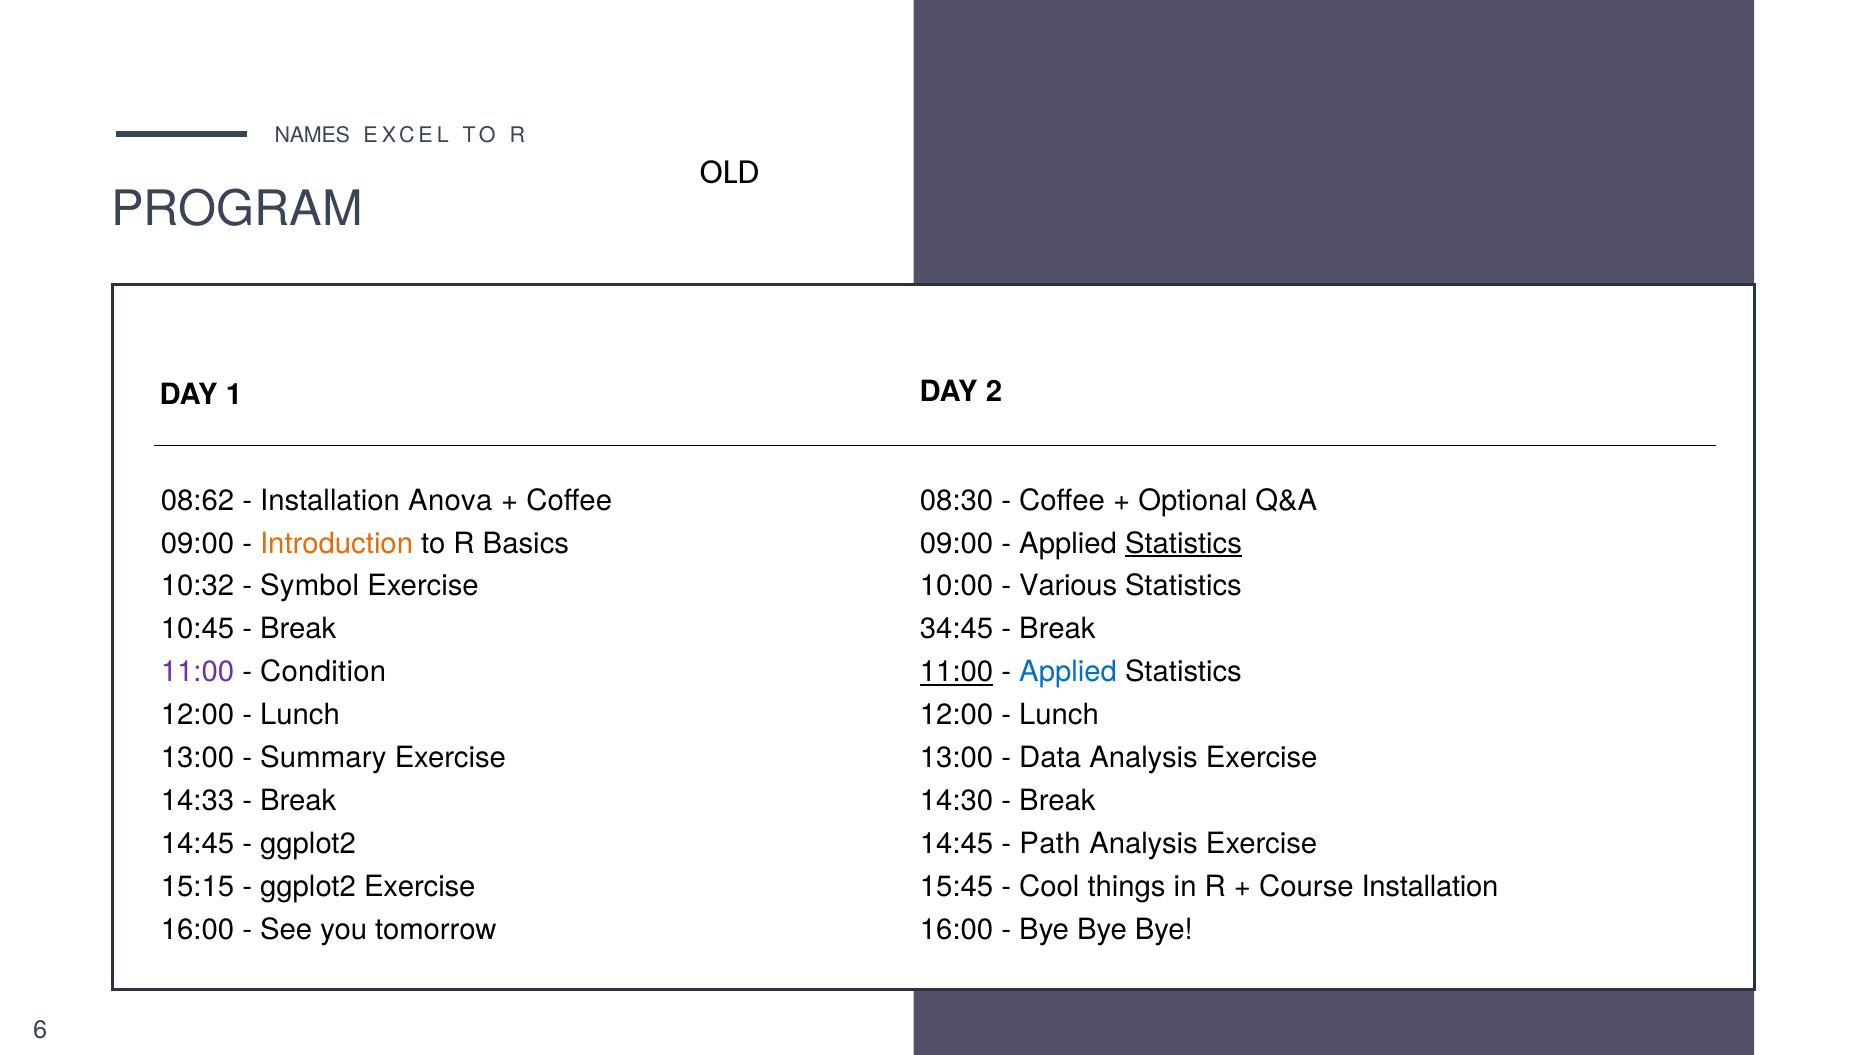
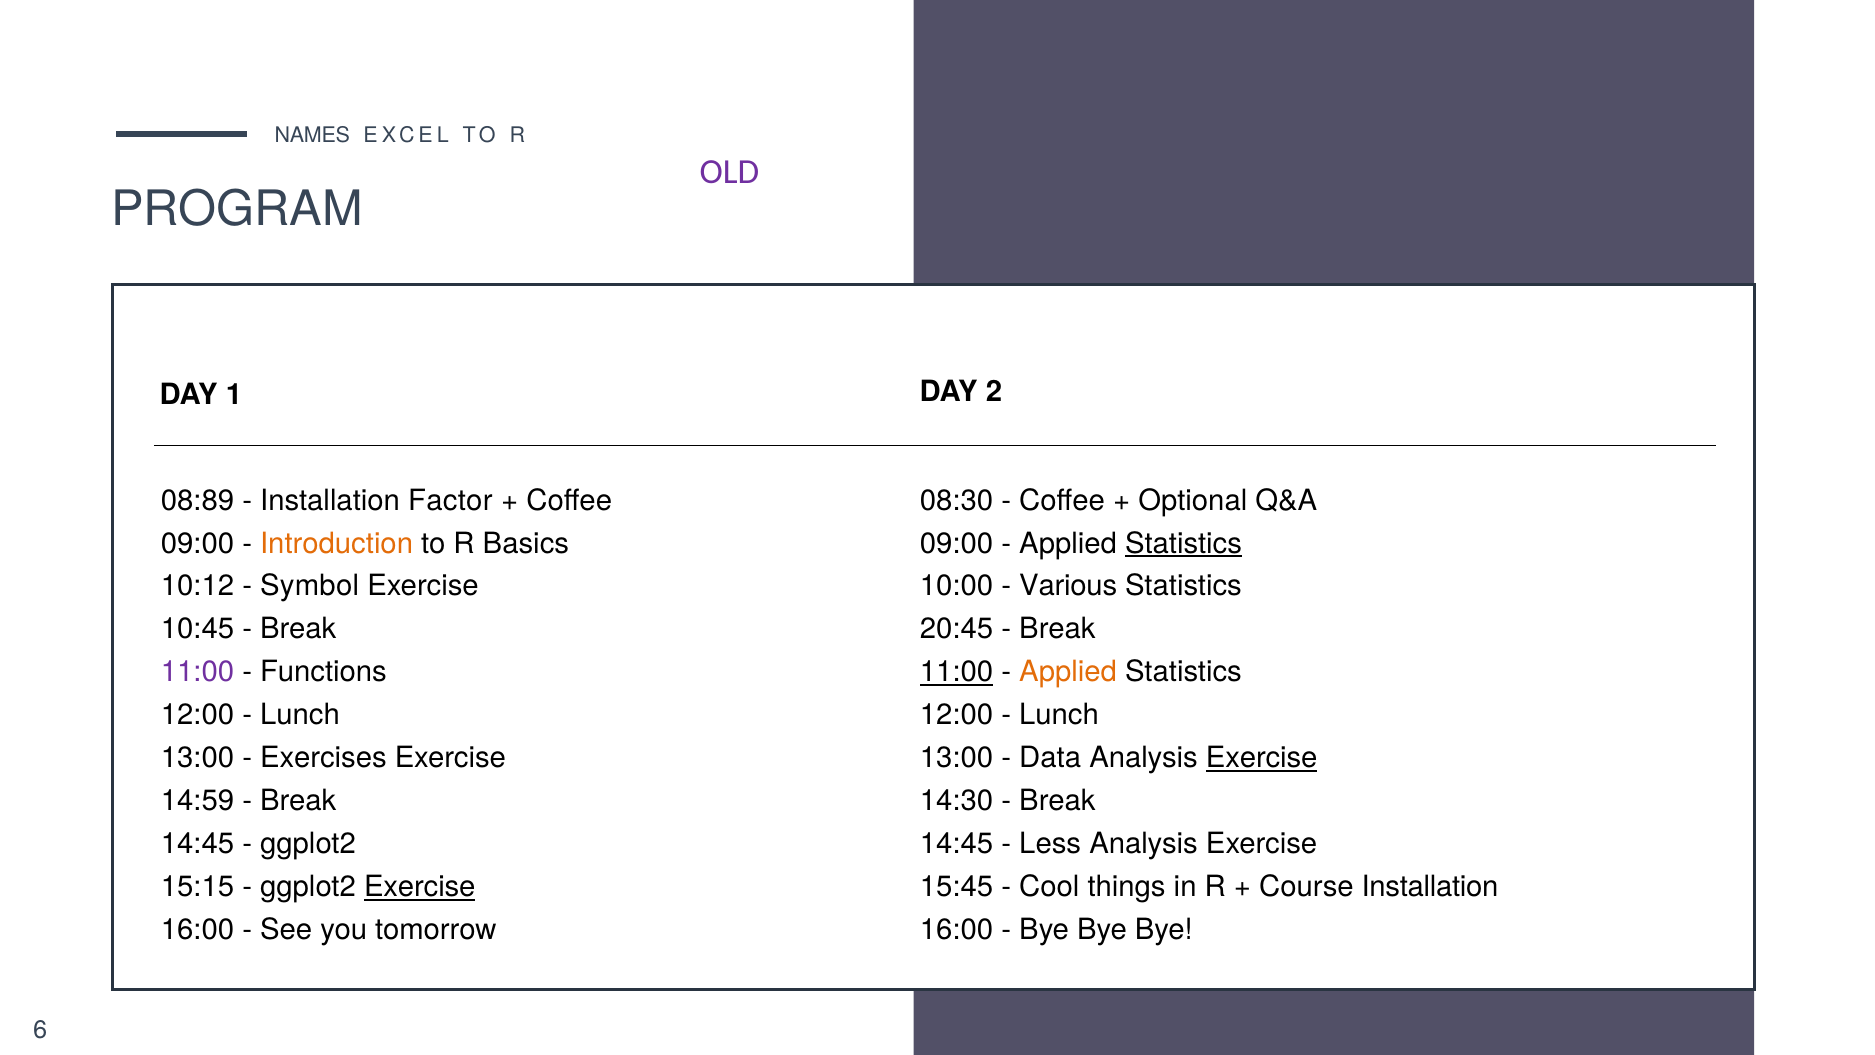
OLD colour: black -> purple
08:62: 08:62 -> 08:89
Anova: Anova -> Factor
10:32: 10:32 -> 10:12
34:45: 34:45 -> 20:45
Condition: Condition -> Functions
Applied at (1068, 672) colour: blue -> orange
Summary: Summary -> Exercises
Exercise at (1262, 758) underline: none -> present
14:33: 14:33 -> 14:59
Path: Path -> Less
Exercise at (420, 887) underline: none -> present
